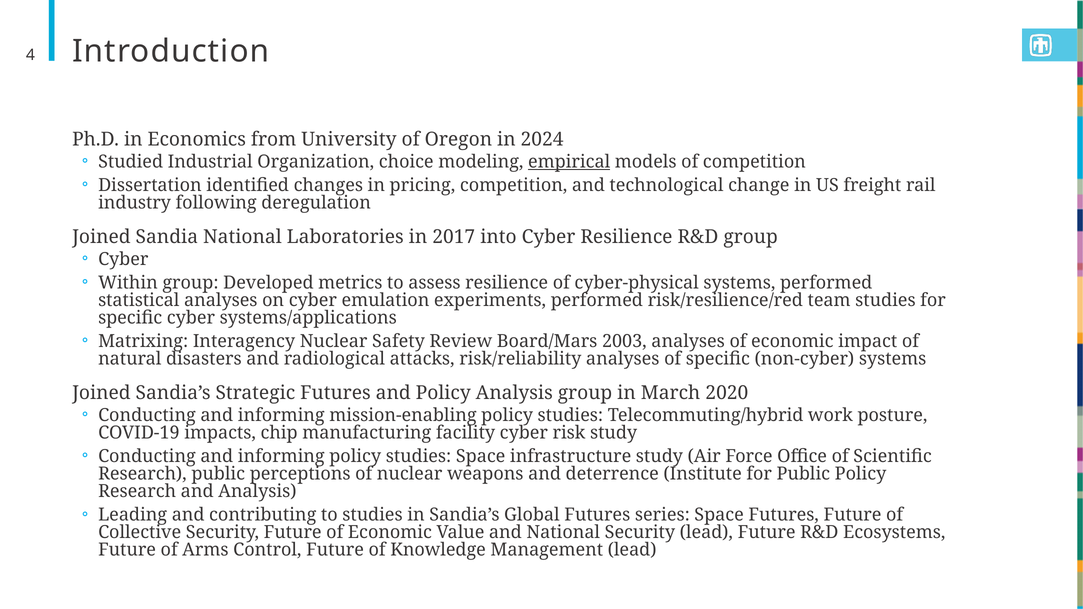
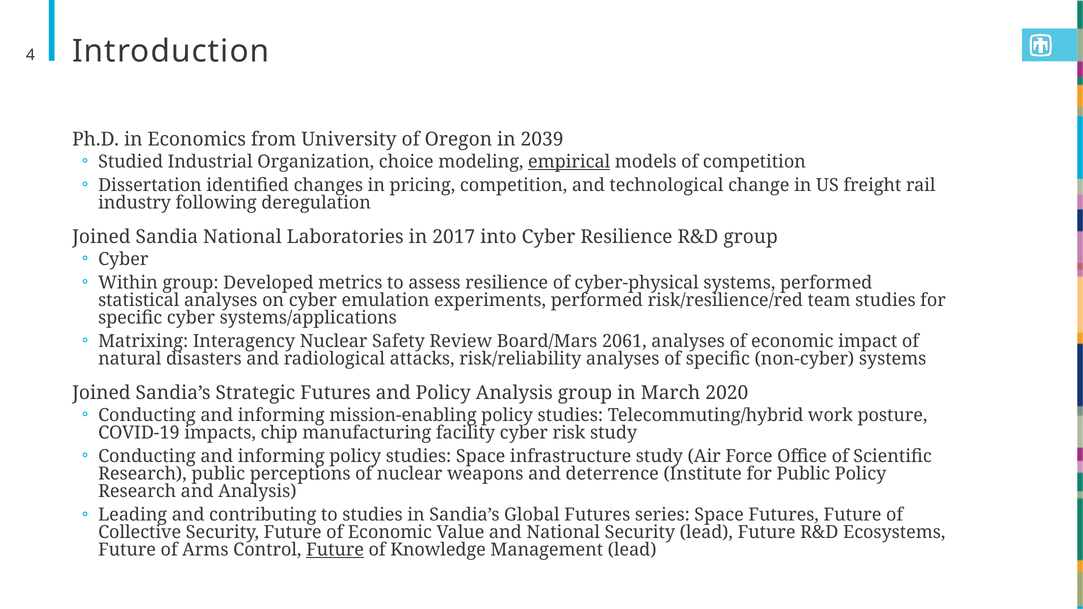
2024: 2024 -> 2039
2003: 2003 -> 2061
Future at (335, 550) underline: none -> present
